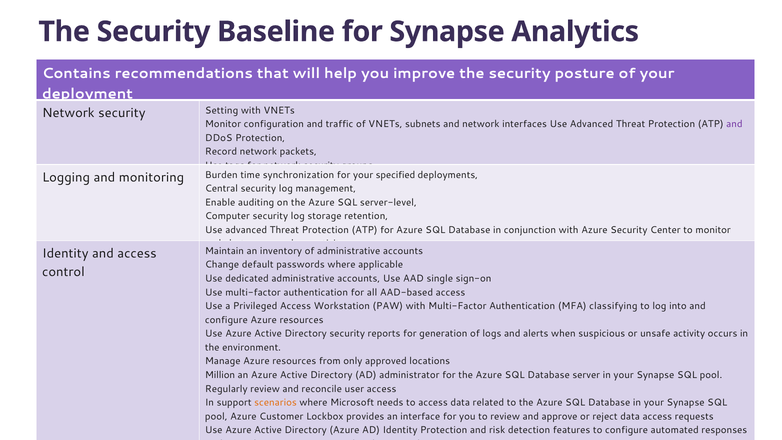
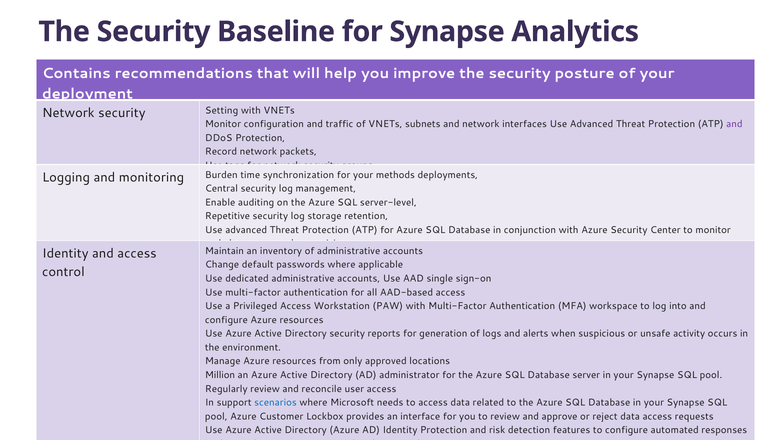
specified: specified -> methods
Computer: Computer -> Repetitive
MFA classifying: classifying -> workspace
scenarios colour: orange -> blue
